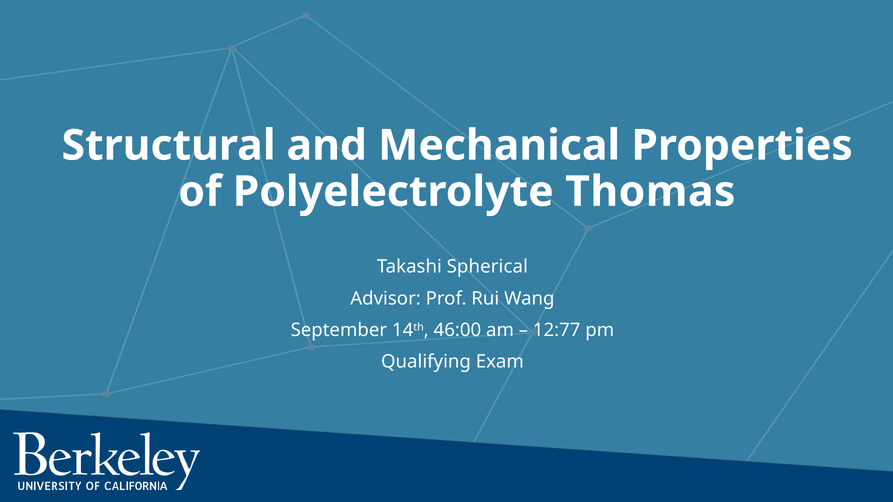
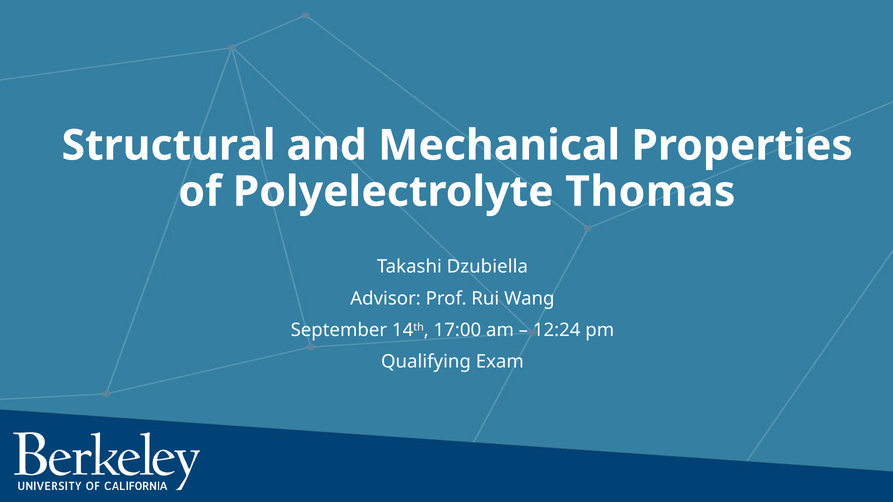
Spherical: Spherical -> Dzubiella
46:00: 46:00 -> 17:00
12:77: 12:77 -> 12:24
